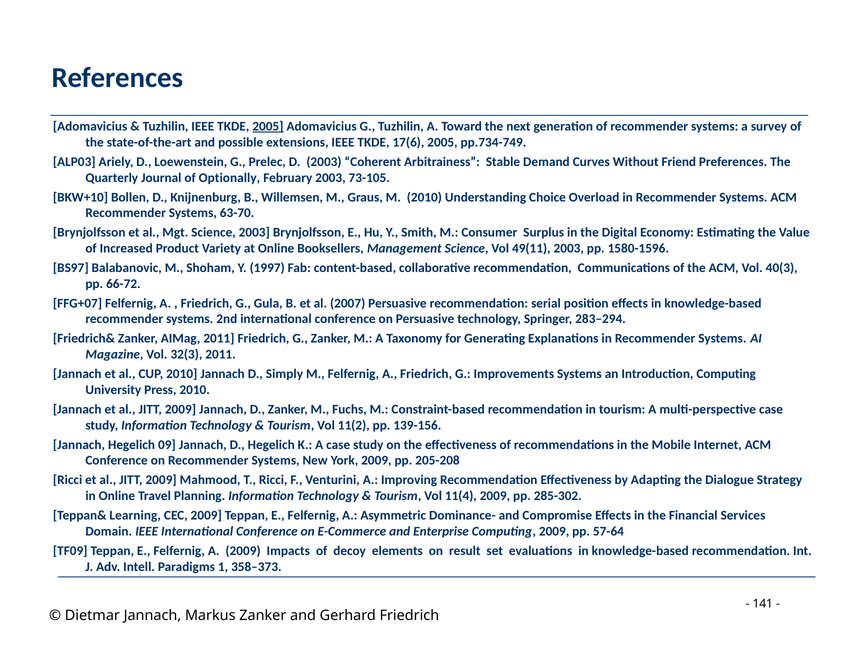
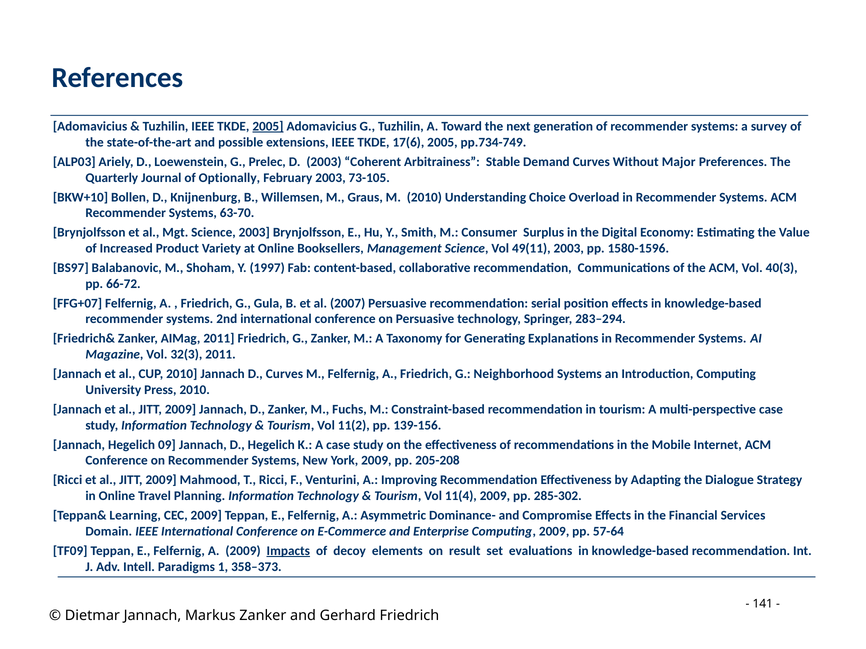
Friend: Friend -> Major
D Simply: Simply -> Curves
Improvements: Improvements -> Neighborhood
Impacts underline: none -> present
